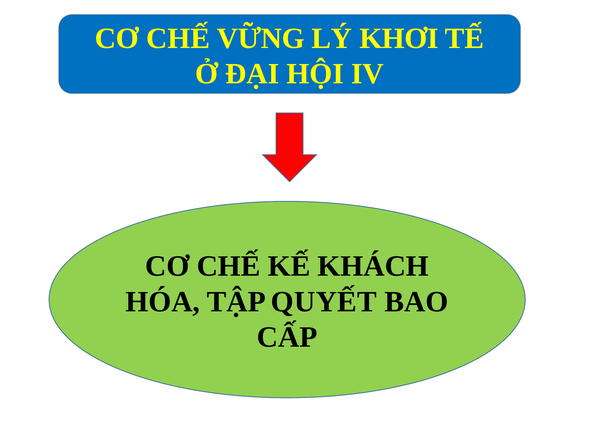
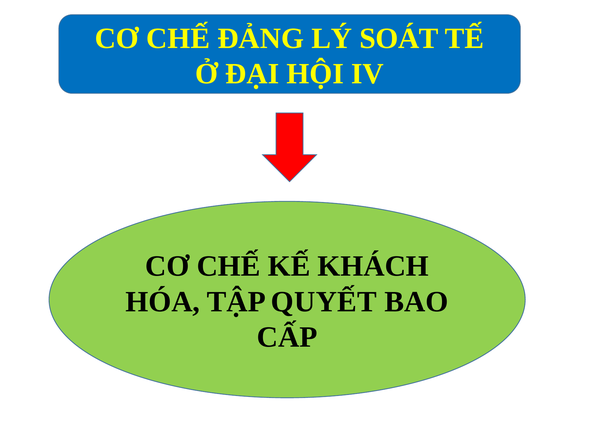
VỮNG: VỮNG -> ĐẢNG
KHƠI: KHƠI -> SOÁT
